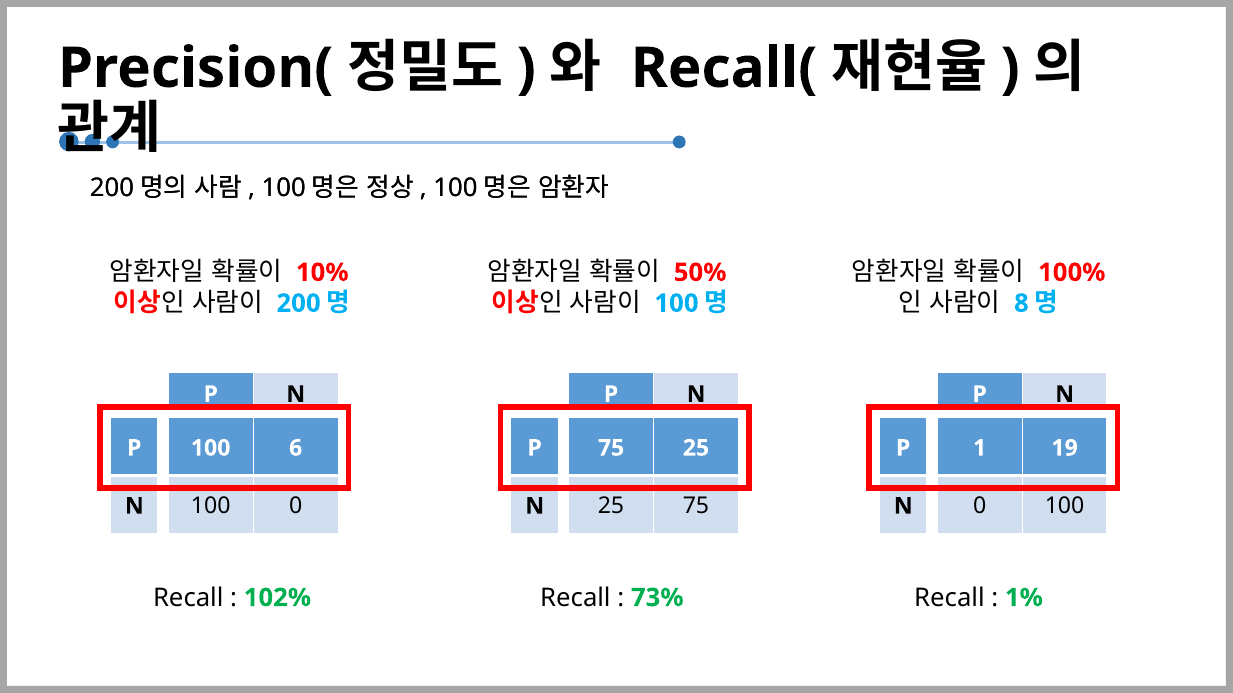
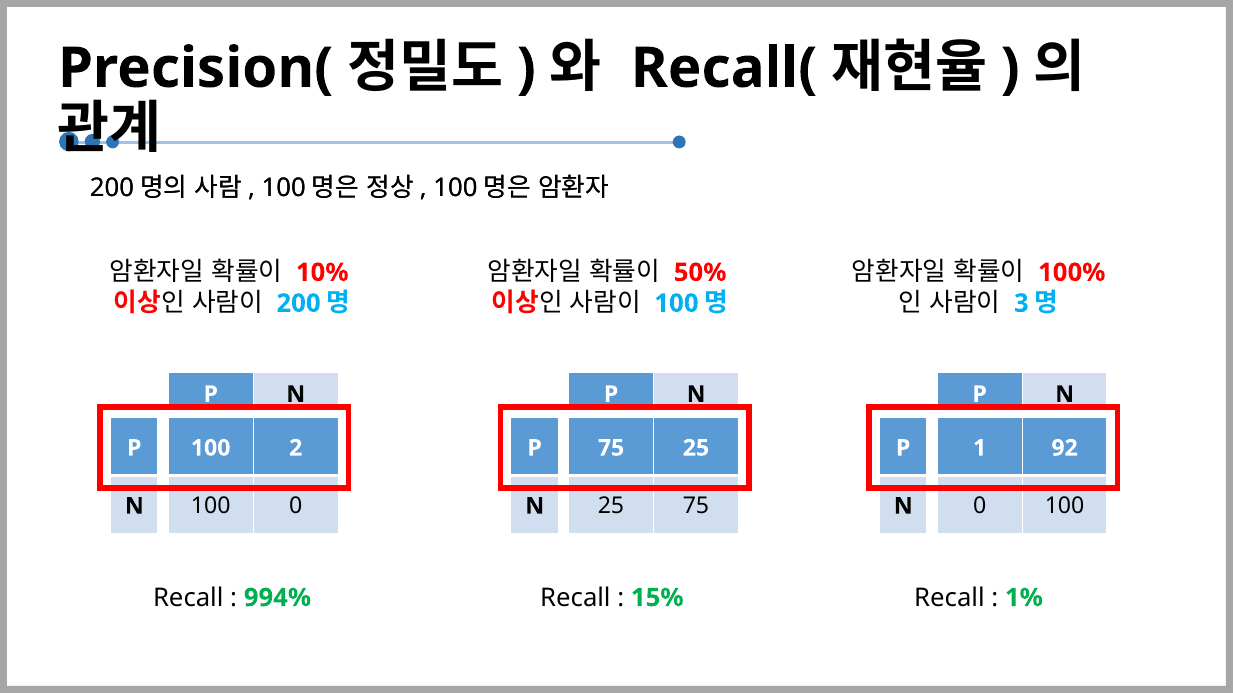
8: 8 -> 3
6: 6 -> 2
19: 19 -> 92
102%: 102% -> 994%
73%: 73% -> 15%
